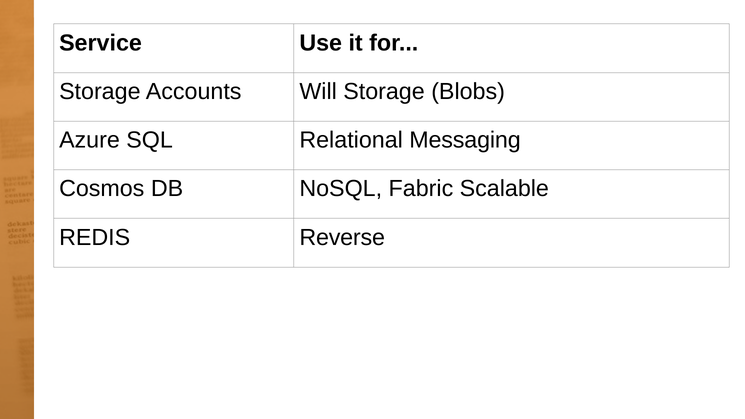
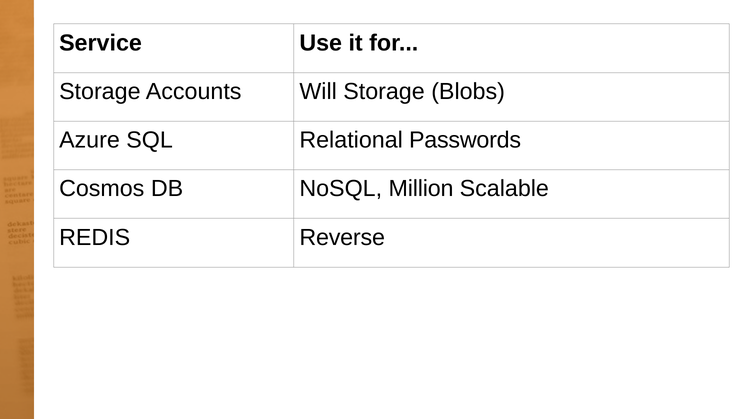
Messaging: Messaging -> Passwords
Fabric: Fabric -> Million
